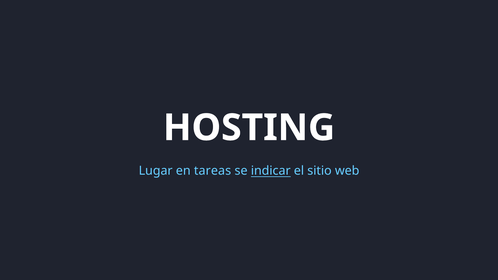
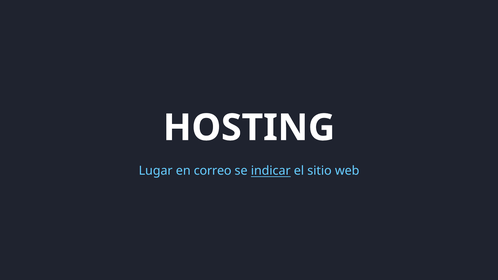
tareas: tareas -> correo
